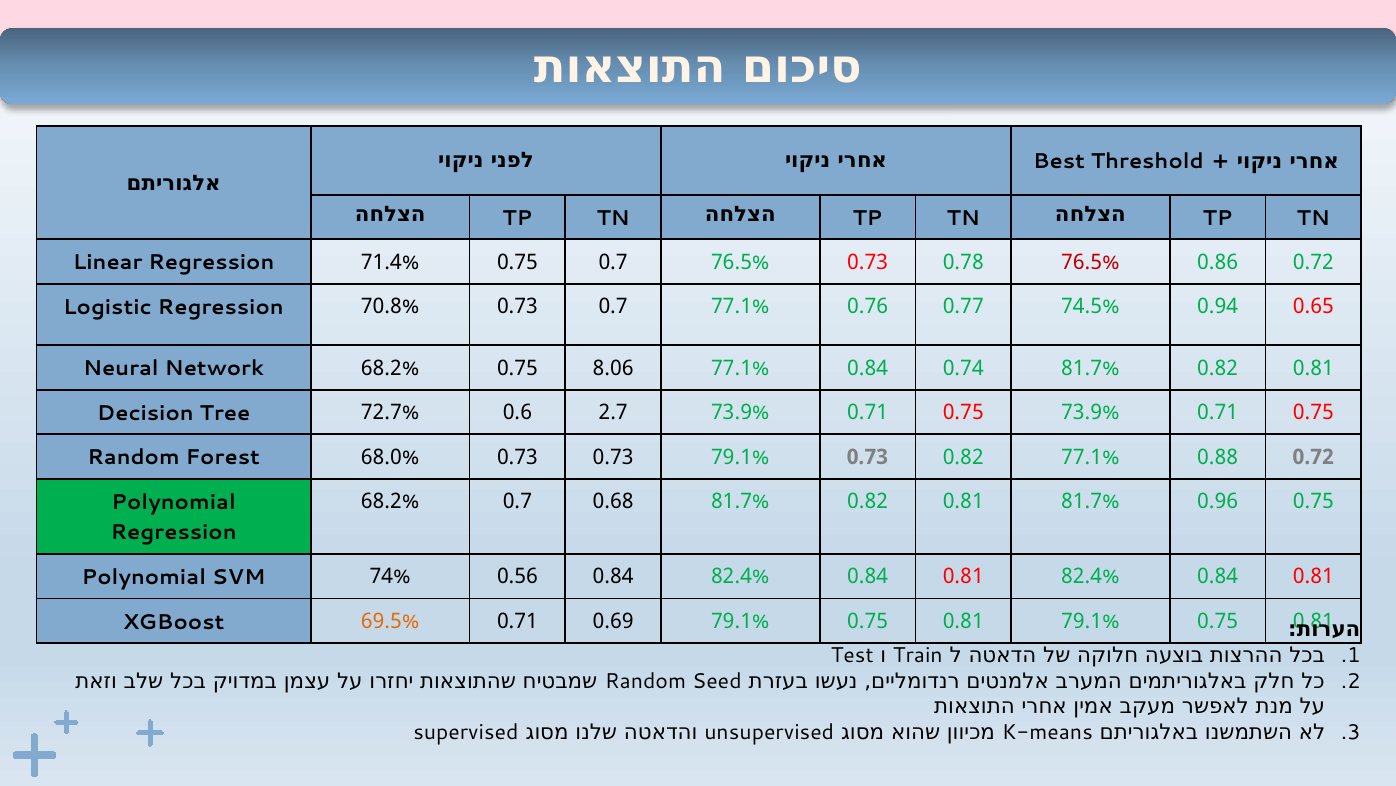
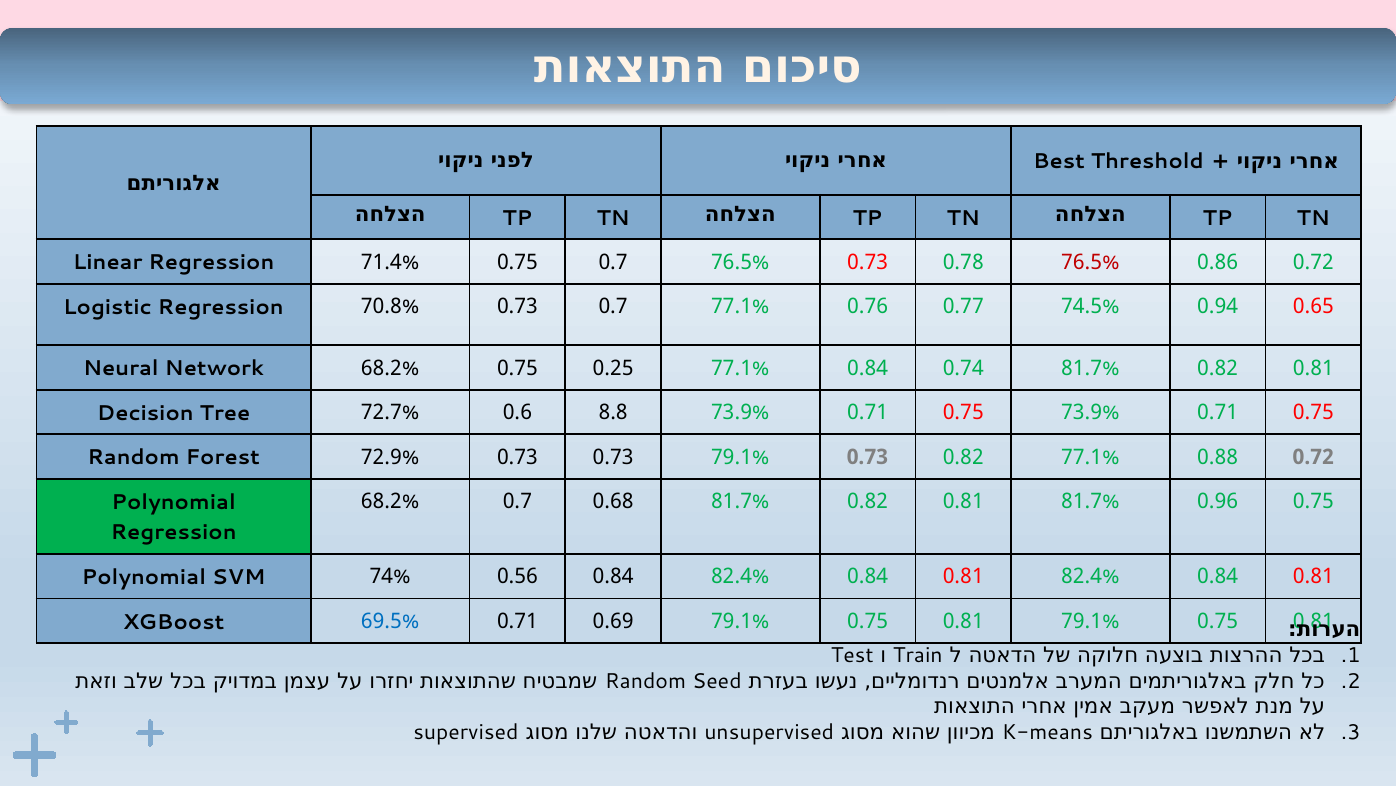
8.06: 8.06 -> 0.25
2.7: 2.7 -> 8.8
68.0%: 68.0% -> 72.9%
69.5% colour: orange -> blue
